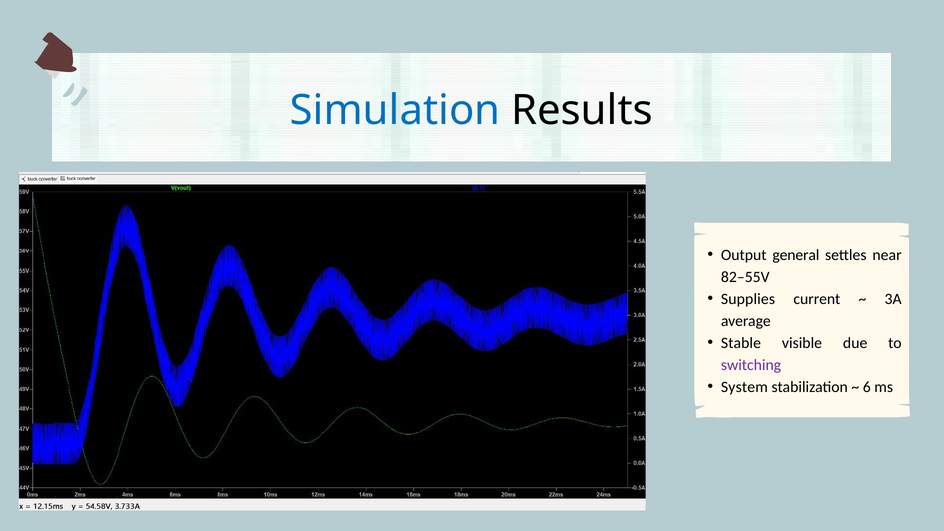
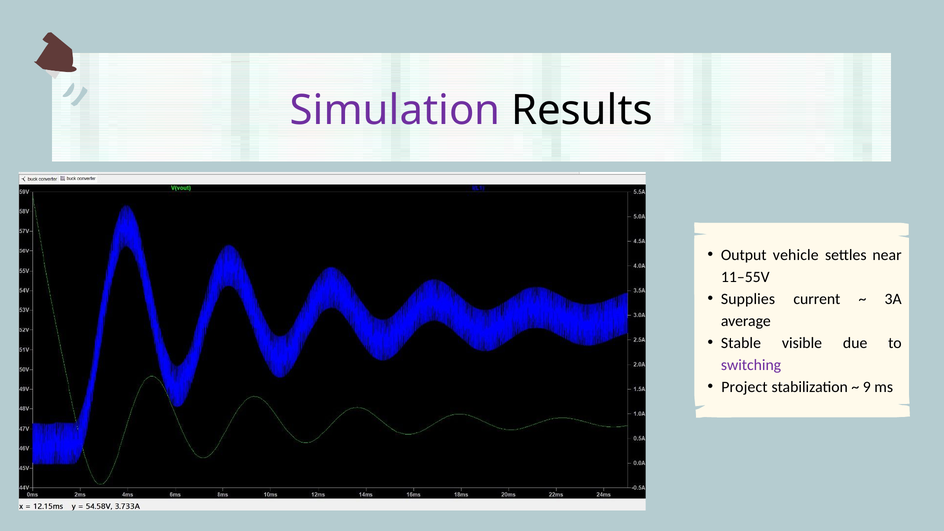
Simulation colour: blue -> purple
general: general -> vehicle
82–55V: 82–55V -> 11–55V
System: System -> Project
6: 6 -> 9
